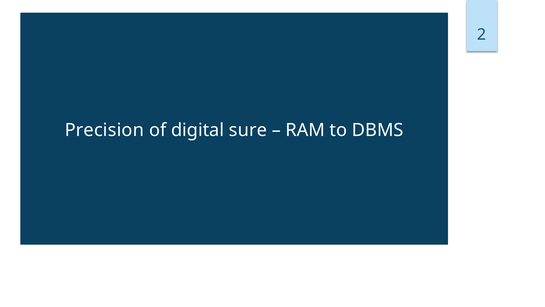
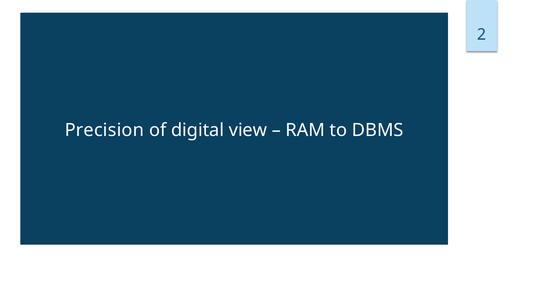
sure: sure -> view
